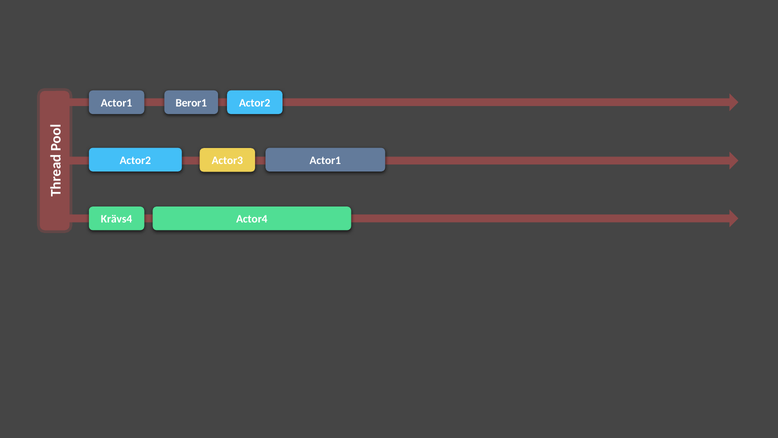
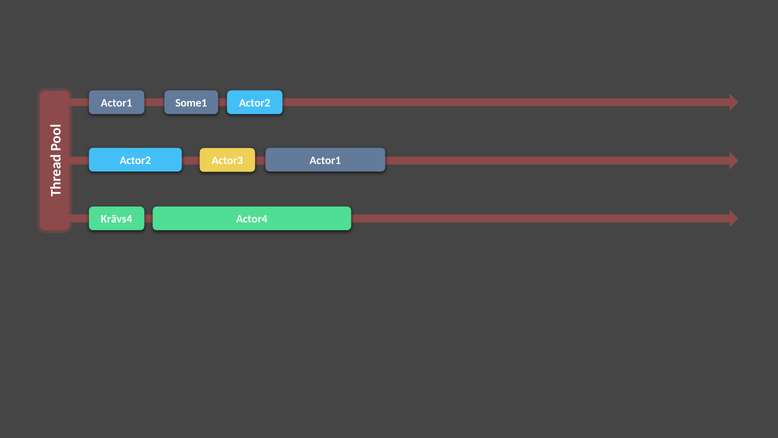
Beror1: Beror1 -> Some1
